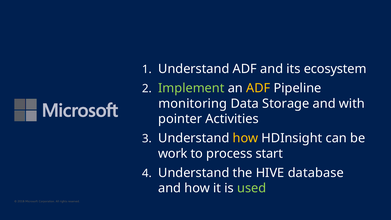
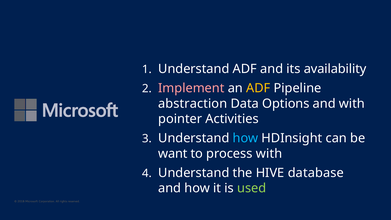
ecosystem: ecosystem -> availability
Implement colour: light green -> pink
monitoring: monitoring -> abstraction
Storage: Storage -> Options
how at (245, 138) colour: yellow -> light blue
work: work -> want
process start: start -> with
